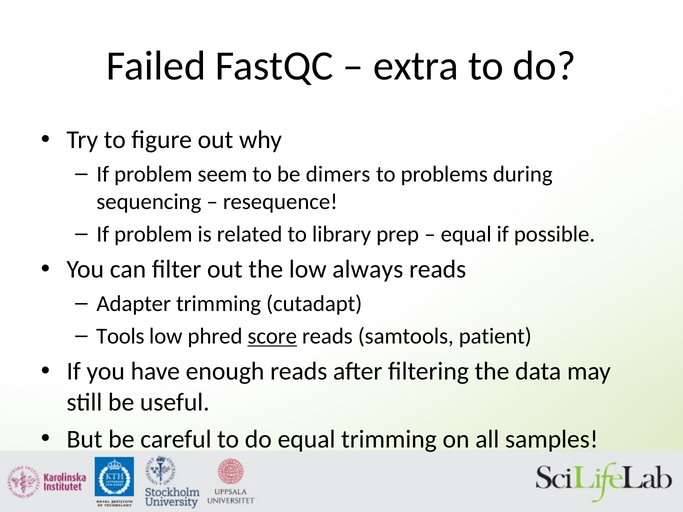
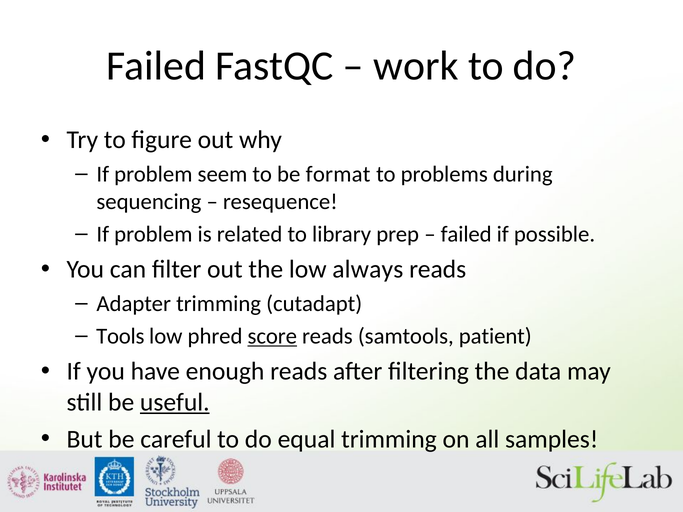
extra: extra -> work
dimers: dimers -> format
equal at (466, 234): equal -> failed
useful underline: none -> present
